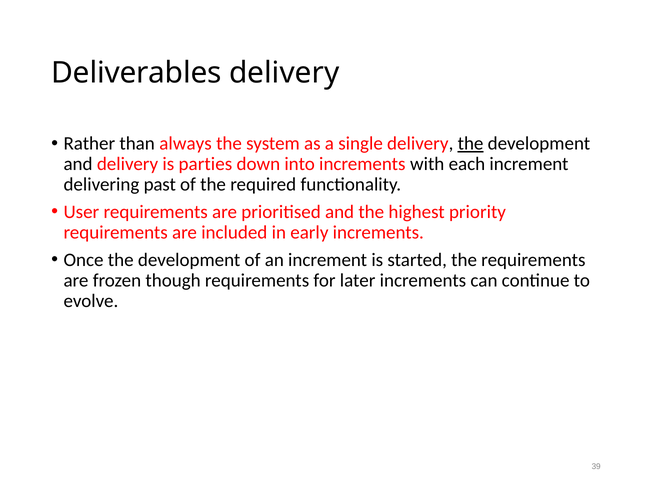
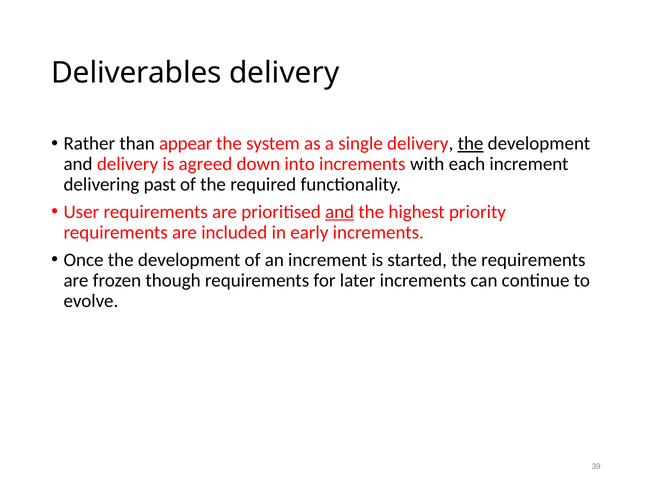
always: always -> appear
parties: parties -> agreed
and at (340, 212) underline: none -> present
